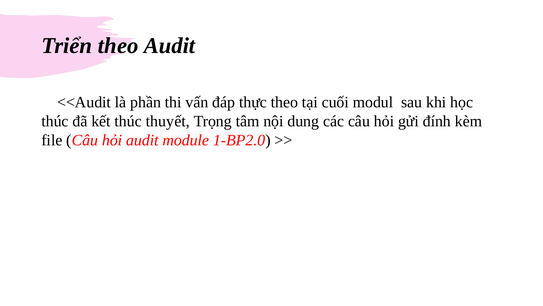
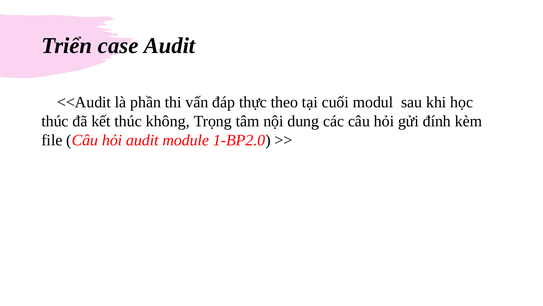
Triển theo: theo -> case
thuyết: thuyết -> không
